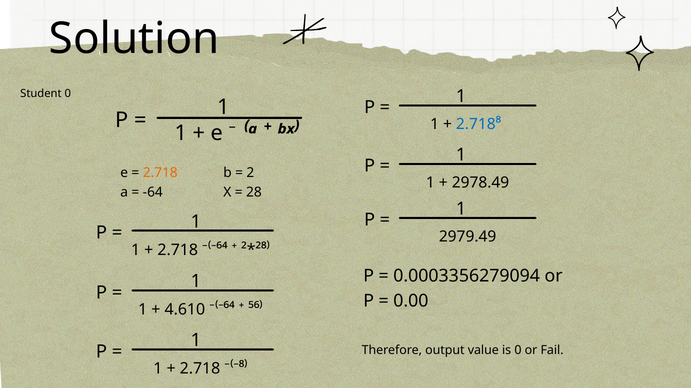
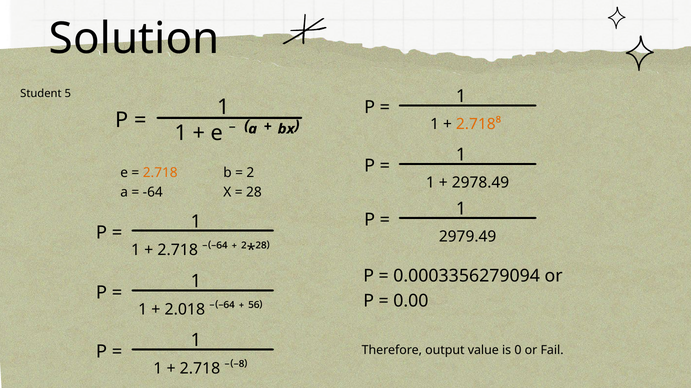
Student 0: 0 -> 5
2.718⁸ colour: blue -> orange
4.610: 4.610 -> 2.018
